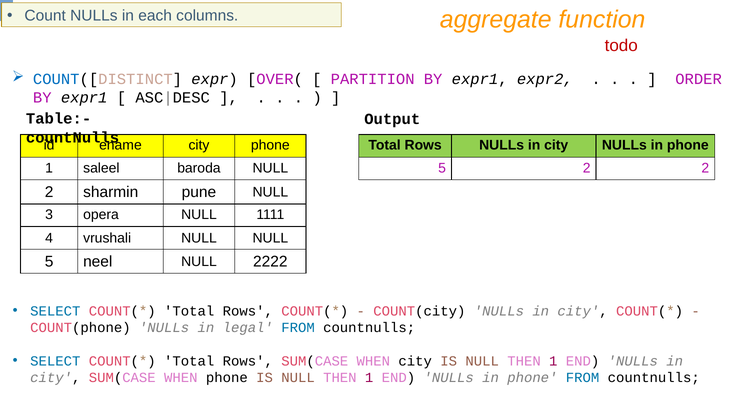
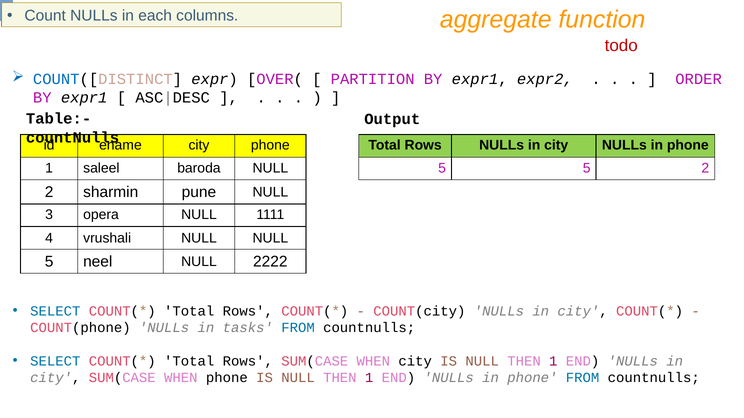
5 2: 2 -> 5
legal: legal -> tasks
